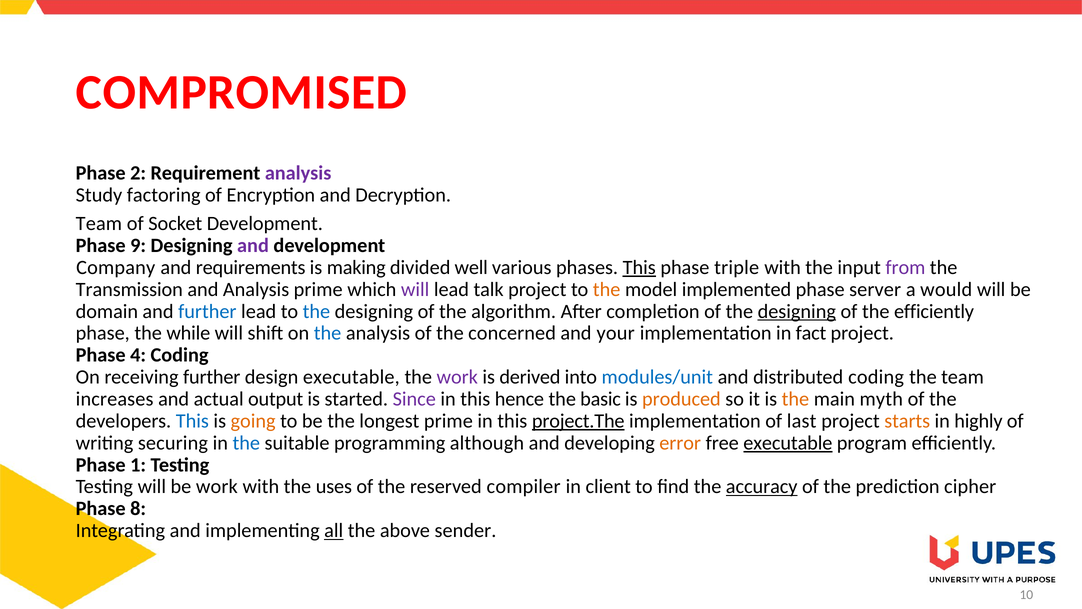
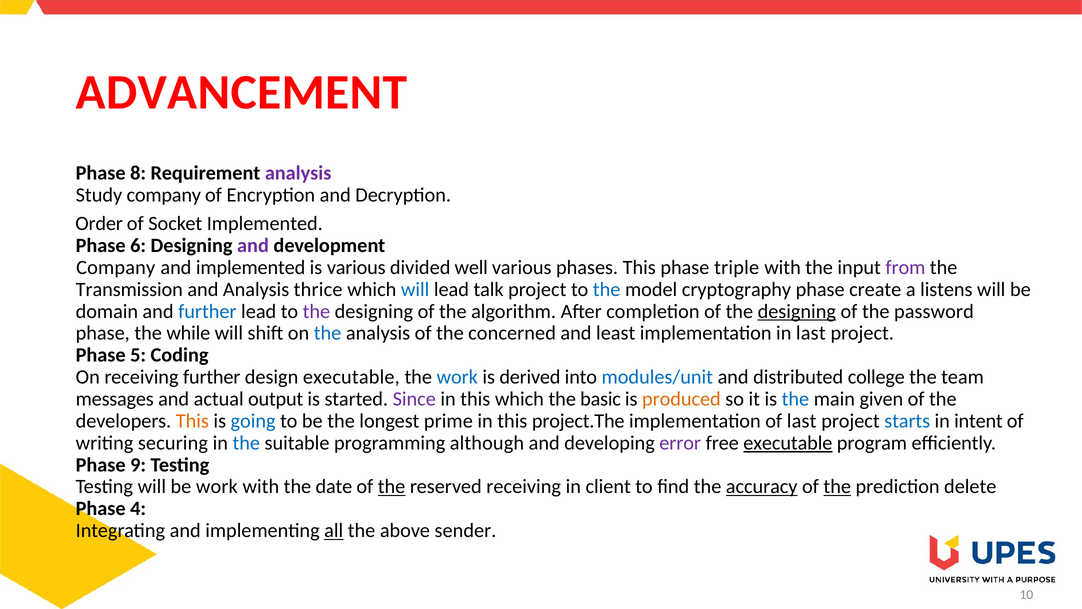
COMPROMISED: COMPROMISED -> ADVANCEMENT
2: 2 -> 8
Study factoring: factoring -> company
Team at (99, 223): Team -> Order
Socket Development: Development -> Implemented
9: 9 -> 6
and requirements: requirements -> implemented
is making: making -> various
This at (639, 267) underline: present -> none
Analysis prime: prime -> thrice
will at (415, 289) colour: purple -> blue
the at (607, 289) colour: orange -> blue
implemented: implemented -> cryptography
server: server -> create
would: would -> listens
the at (316, 311) colour: blue -> purple
the efficiently: efficiently -> password
your: your -> least
in fact: fact -> last
4: 4 -> 5
work at (457, 377) colour: purple -> blue
distributed coding: coding -> college
increases: increases -> messages
this hence: hence -> which
the at (795, 399) colour: orange -> blue
myth: myth -> given
This at (192, 421) colour: blue -> orange
going colour: orange -> blue
project.The underline: present -> none
starts colour: orange -> blue
highly: highly -> intent
error colour: orange -> purple
1: 1 -> 9
uses: uses -> date
the at (392, 486) underline: none -> present
reserved compiler: compiler -> receiving
the at (837, 486) underline: none -> present
cipher: cipher -> delete
8: 8 -> 4
